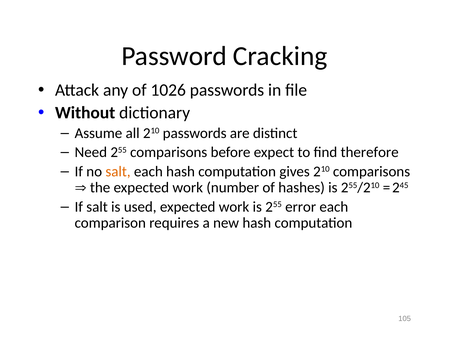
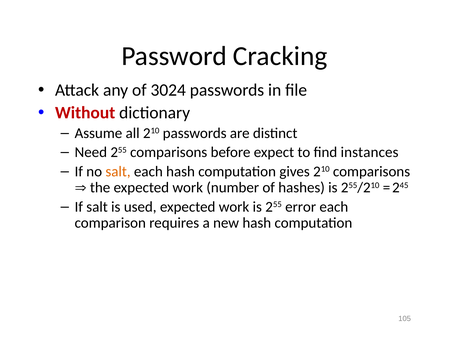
1026: 1026 -> 3024
Without colour: black -> red
therefore: therefore -> instances
